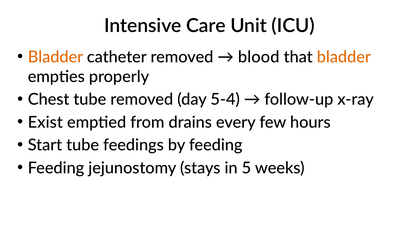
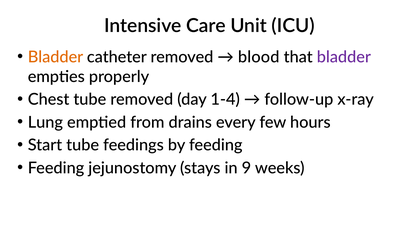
bladder at (344, 57) colour: orange -> purple
5-4: 5-4 -> 1-4
Exist: Exist -> Lung
5: 5 -> 9
